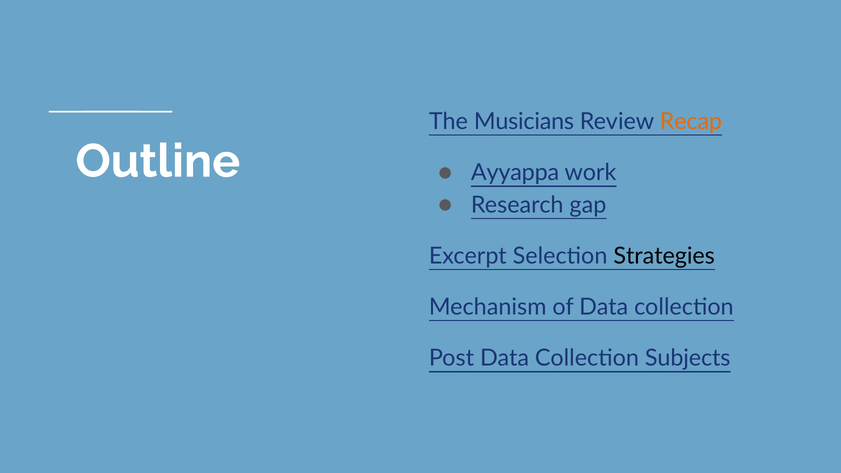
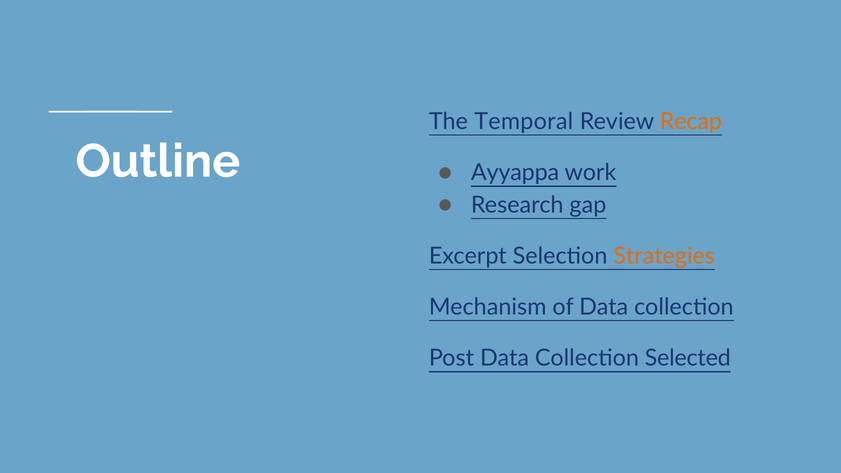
Musicians: Musicians -> Temporal
Strategies colour: black -> orange
Subjects: Subjects -> Selected
